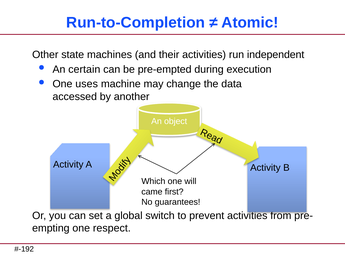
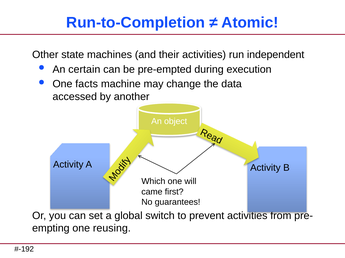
uses: uses -> facts
respect: respect -> reusing
